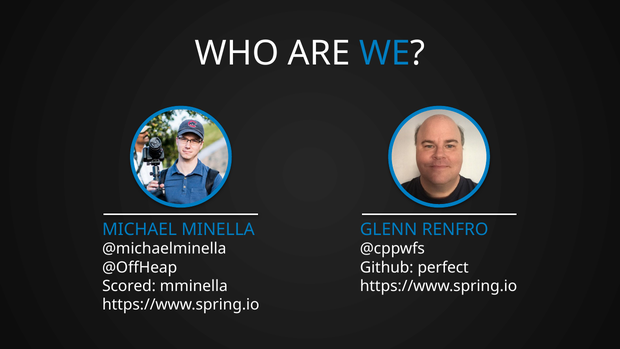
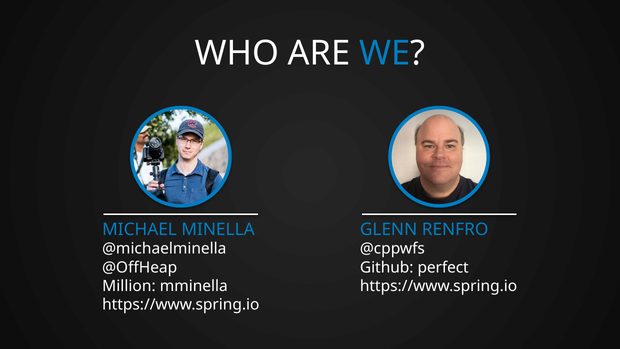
Scored: Scored -> Million
